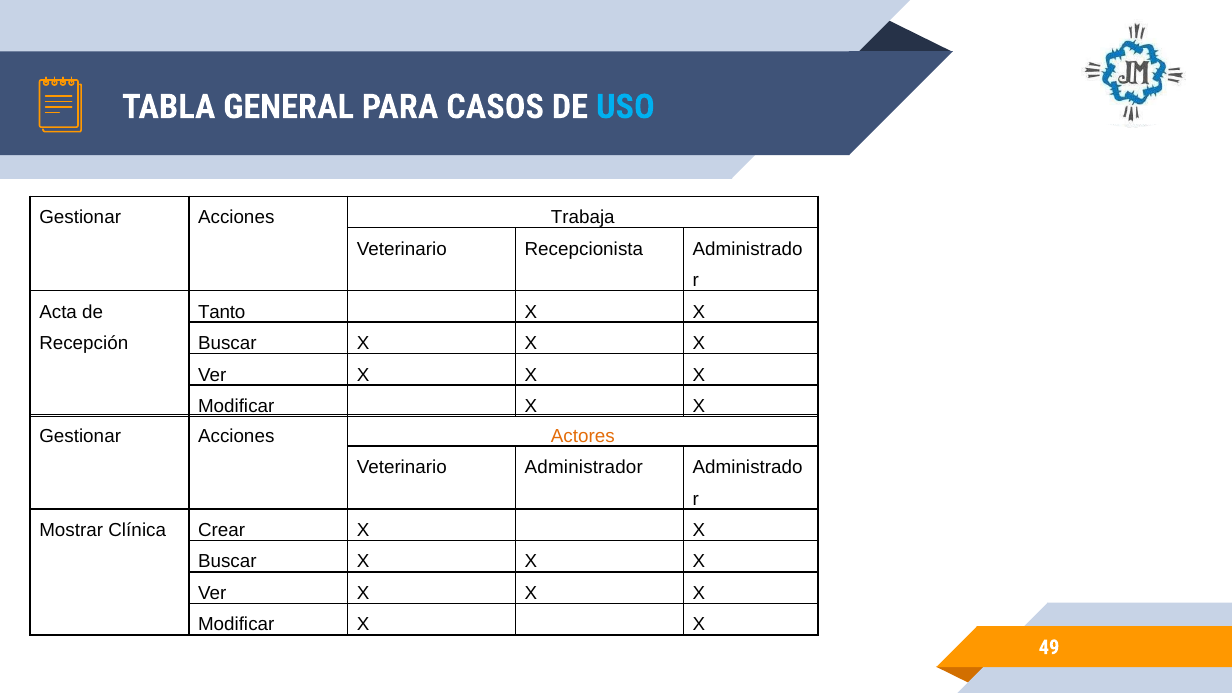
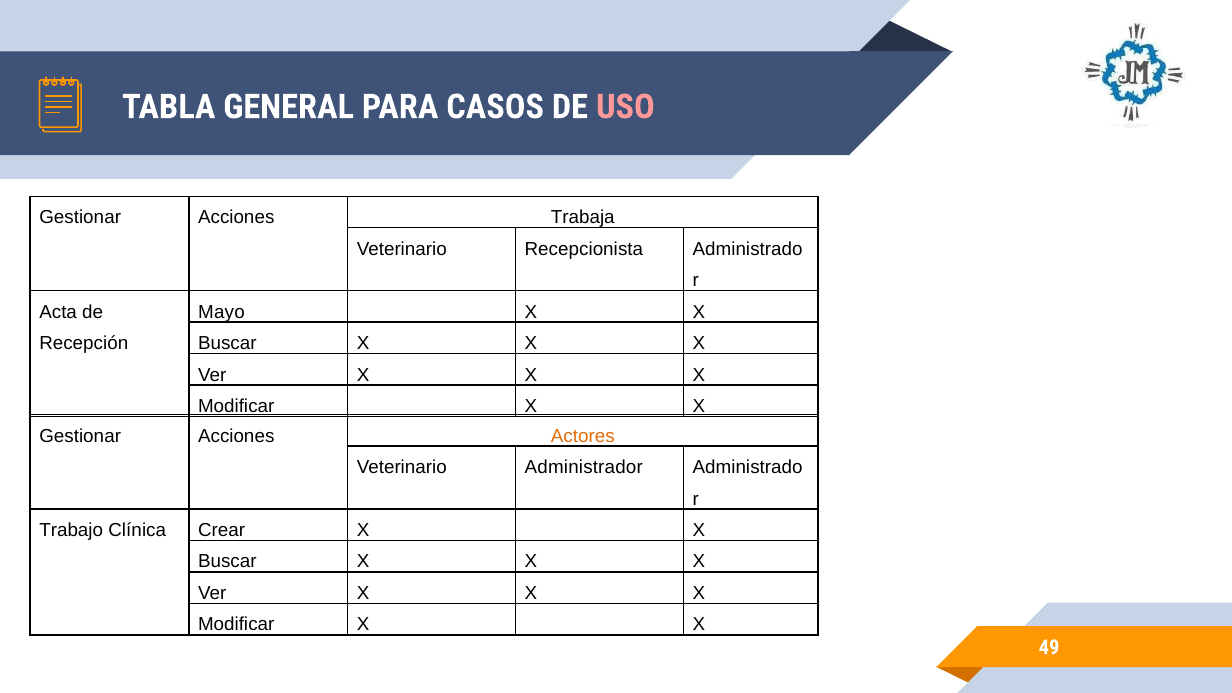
USO colour: light blue -> pink
Tanto: Tanto -> Mayo
Mostrar: Mostrar -> Trabajo
